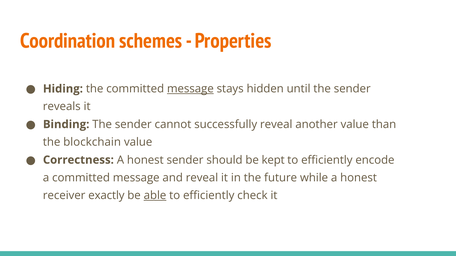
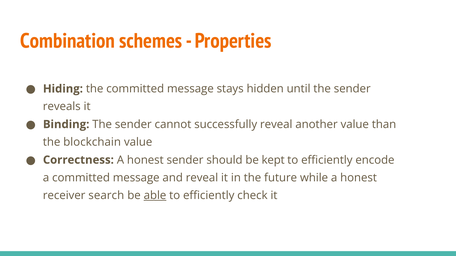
Coordination: Coordination -> Combination
message at (190, 89) underline: present -> none
exactly: exactly -> search
